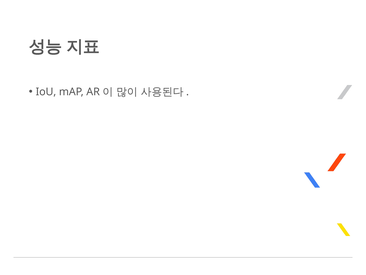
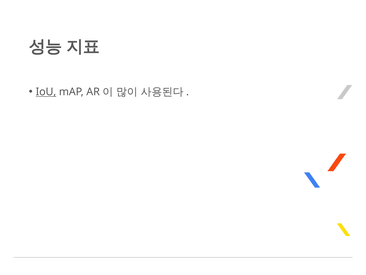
IoU underline: none -> present
